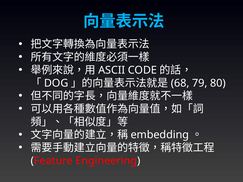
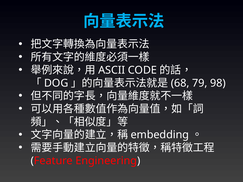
80: 80 -> 98
